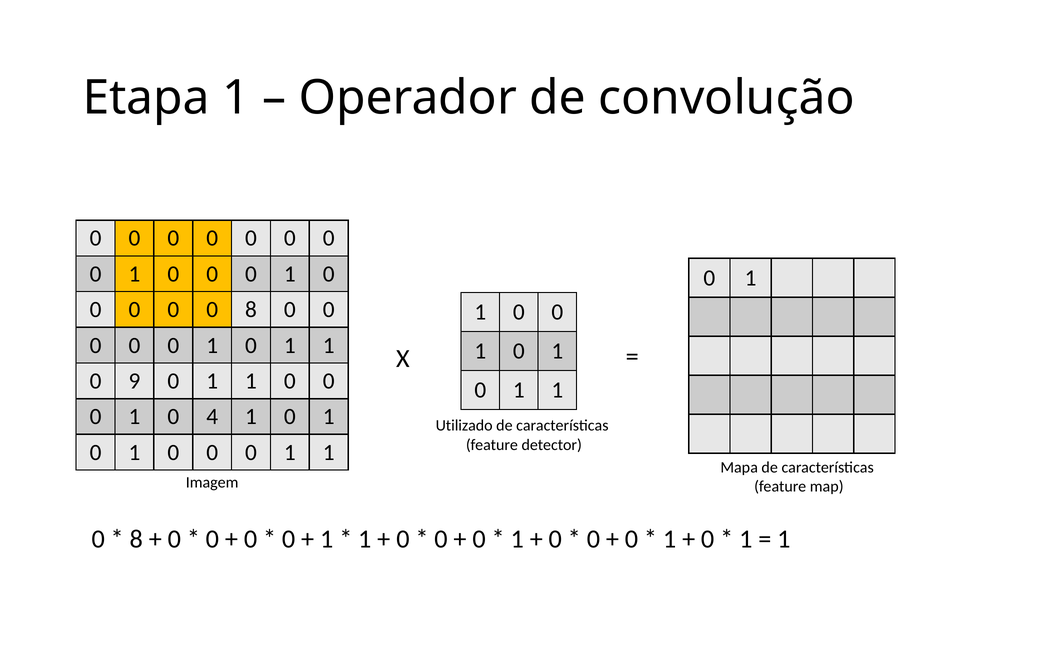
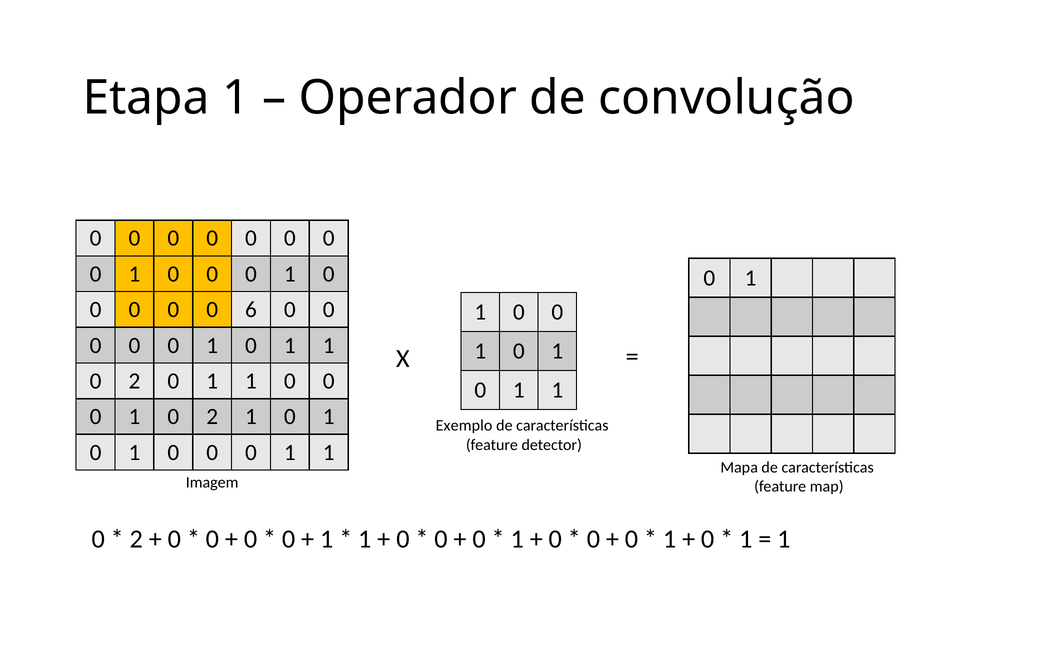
0 8: 8 -> 6
9 at (134, 381): 9 -> 2
0 1 0 4: 4 -> 2
Utilizado: Utilizado -> Exemplo
8 at (136, 539): 8 -> 2
